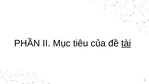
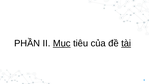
Mục underline: none -> present
